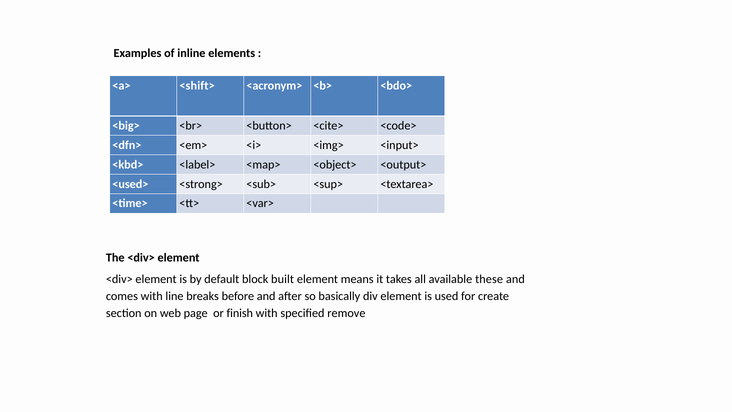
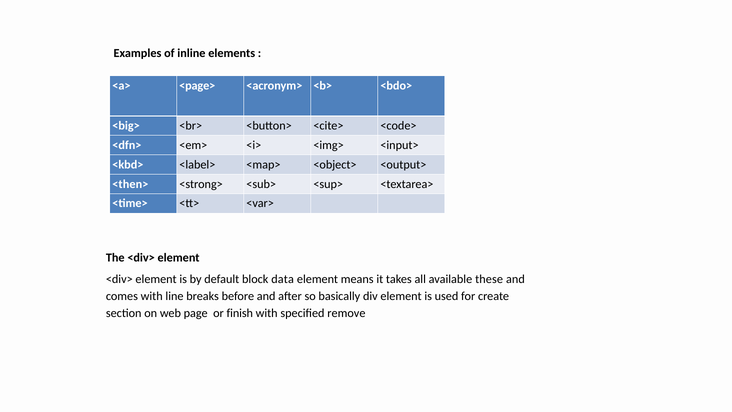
<shift>: <shift> -> <page>
<used>: <used> -> <then>
built: built -> data
